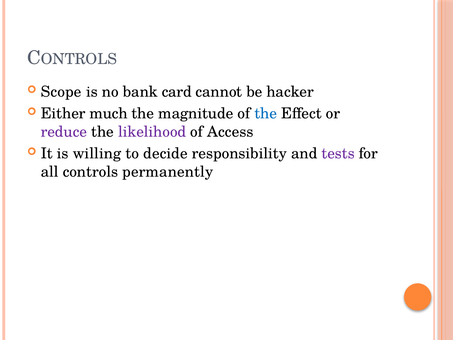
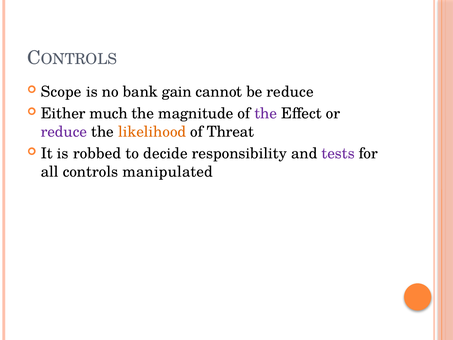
card: card -> gain
be hacker: hacker -> reduce
the at (266, 114) colour: blue -> purple
likelihood colour: purple -> orange
Access: Access -> Threat
willing: willing -> robbed
permanently: permanently -> manipulated
